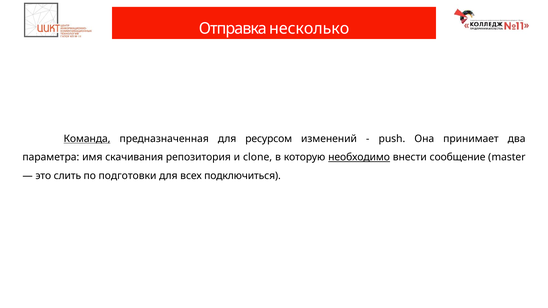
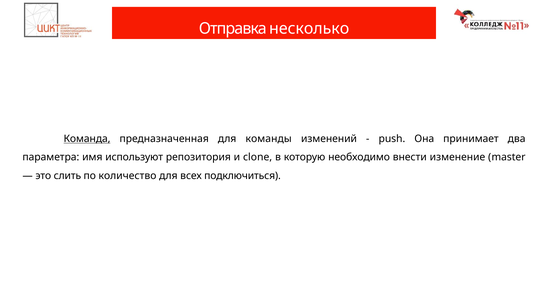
ресурсом: ресурсом -> команды
скачивания: скачивания -> используют
необходимо underline: present -> none
сообщение: сообщение -> изменение
подготовки: подготовки -> количество
